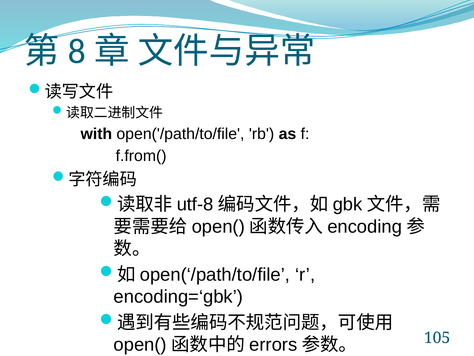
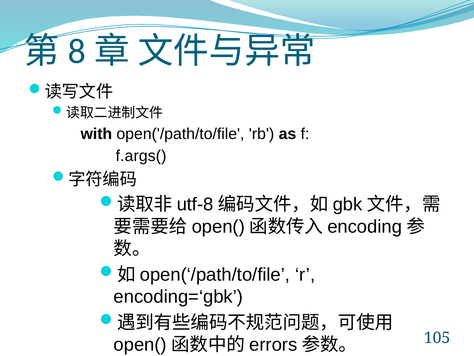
f.from(: f.from( -> f.args(
